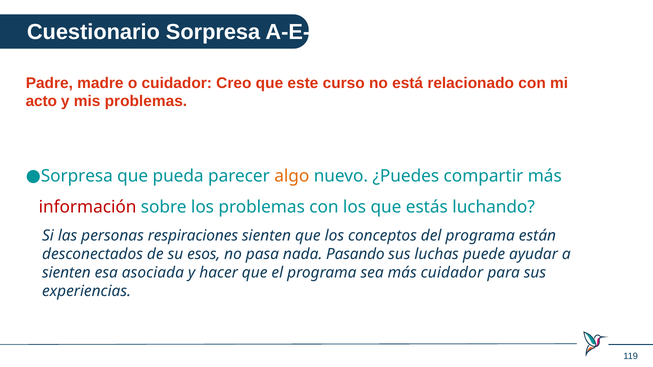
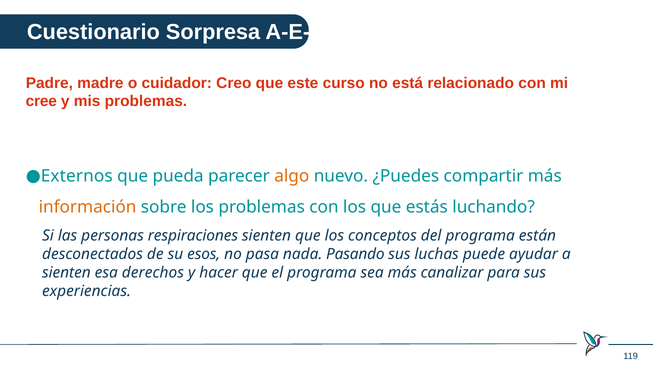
acto: acto -> cree
Sorpresa at (77, 176): Sorpresa -> Externos
información colour: red -> orange
asociada: asociada -> derechos
más cuidador: cuidador -> canalizar
